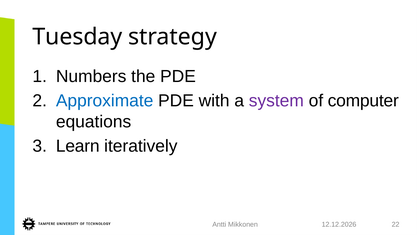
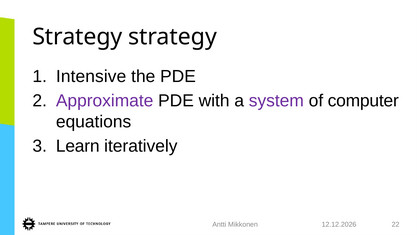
Tuesday at (77, 37): Tuesday -> Strategy
Numbers: Numbers -> Intensive
Approximate colour: blue -> purple
